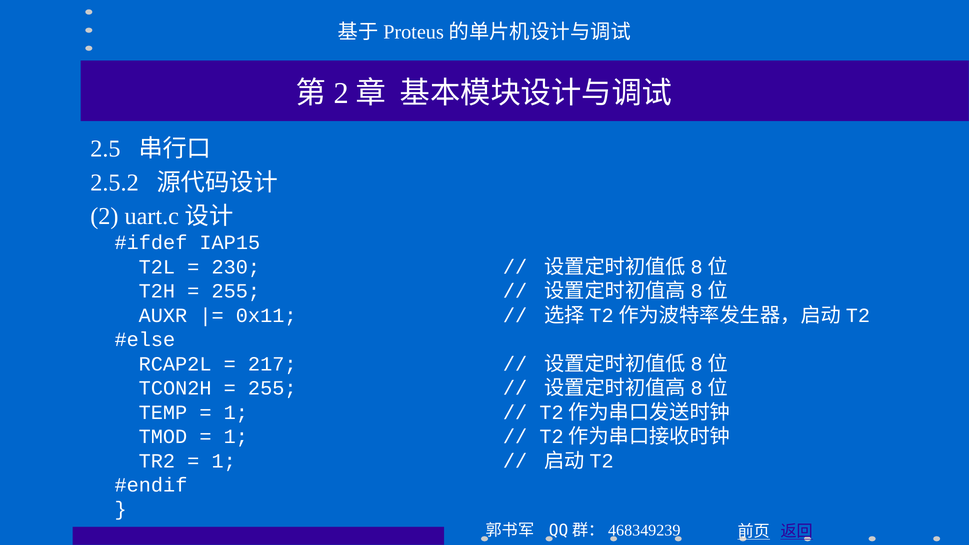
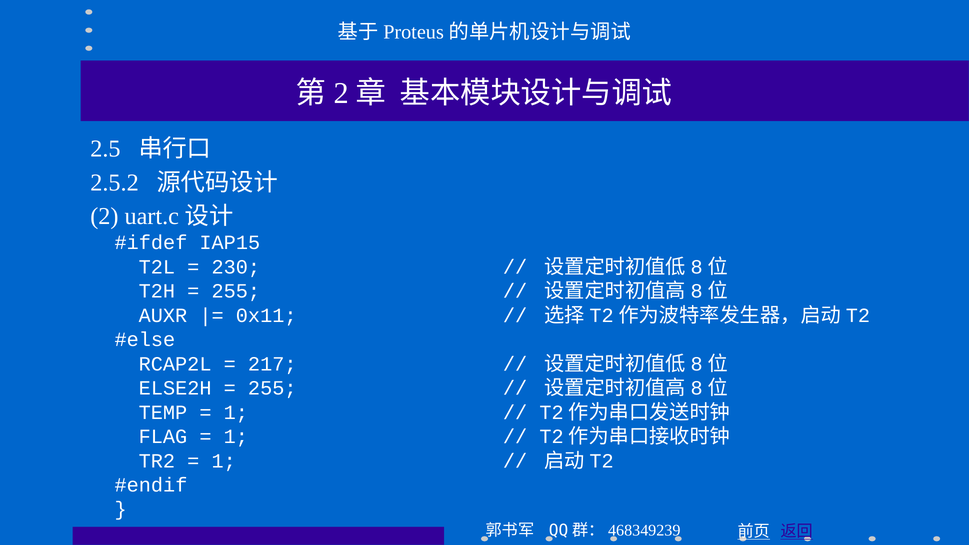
TCON2H: TCON2H -> ELSE2H
TMOD: TMOD -> FLAG
